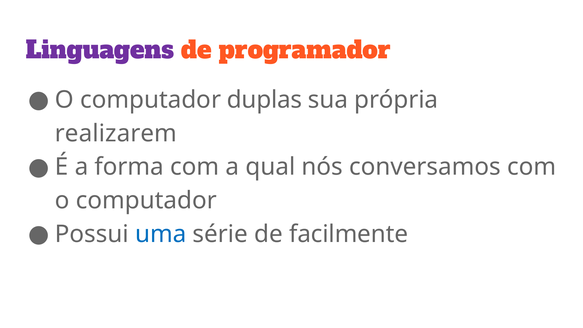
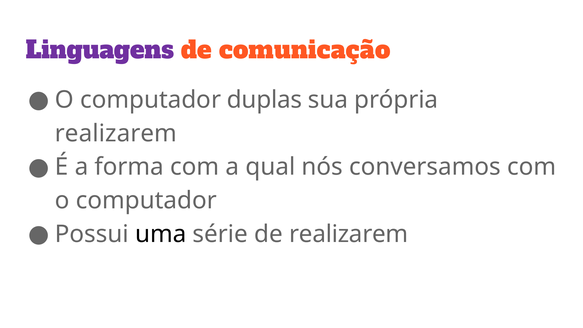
programador: programador -> comunicação
uma colour: blue -> black
de facilmente: facilmente -> realizarem
